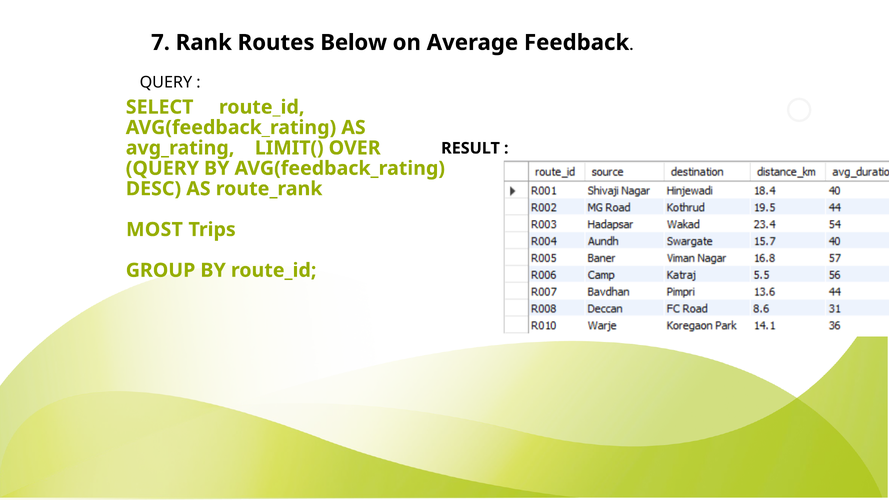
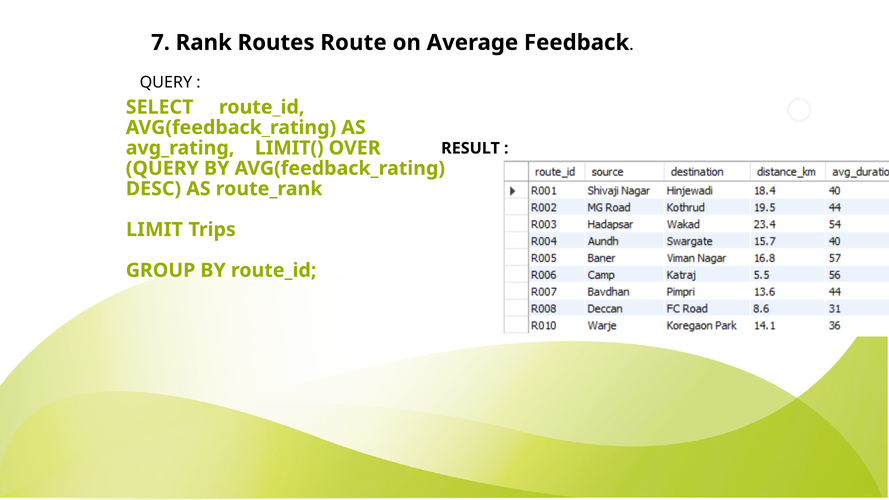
Below: Below -> Route
MOST: MOST -> LIMIT
